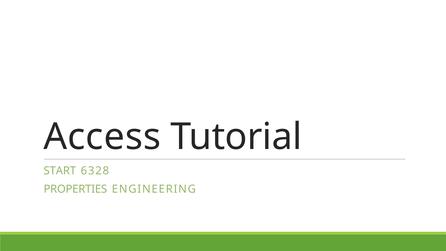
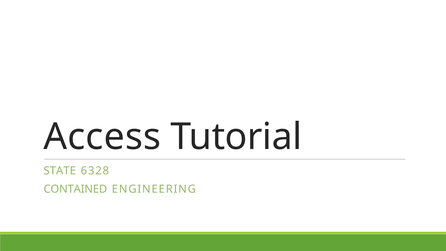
START: START -> STATE
PROPERTIES: PROPERTIES -> CONTAINED
